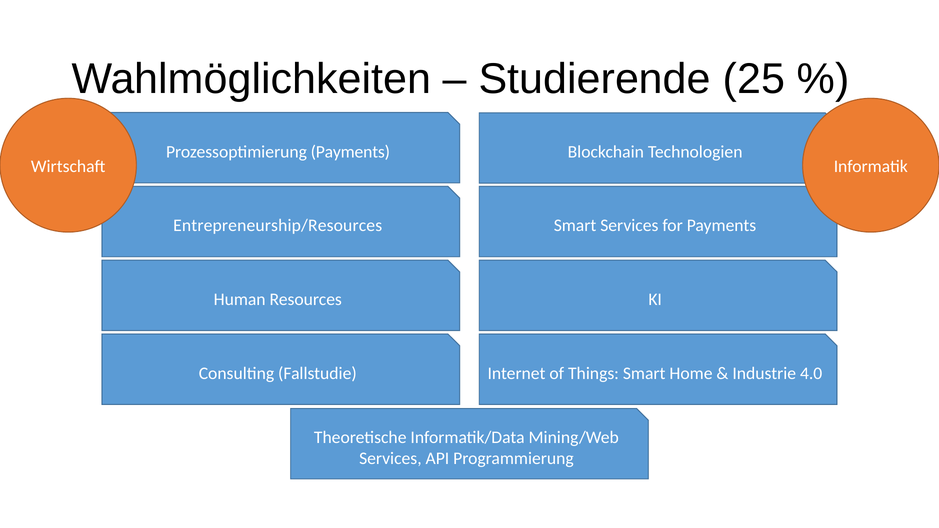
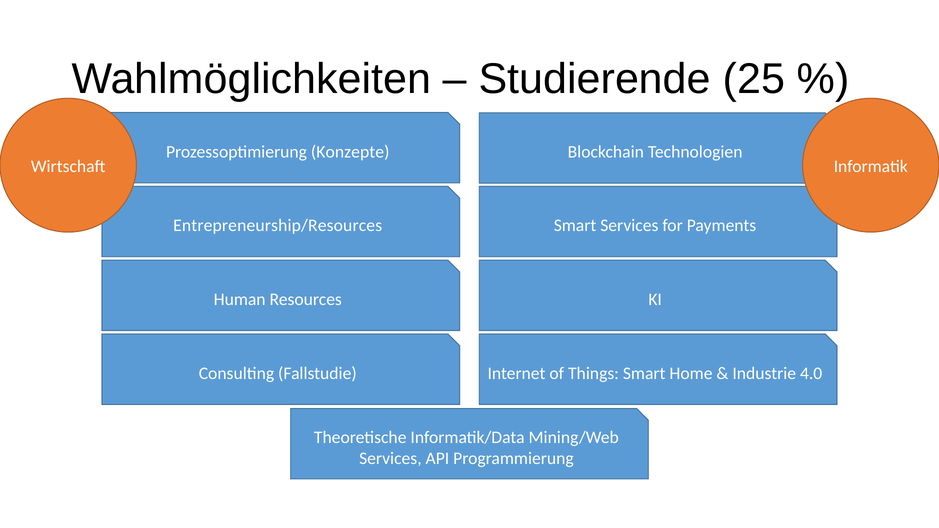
Prozessoptimierung Payments: Payments -> Konzepte
